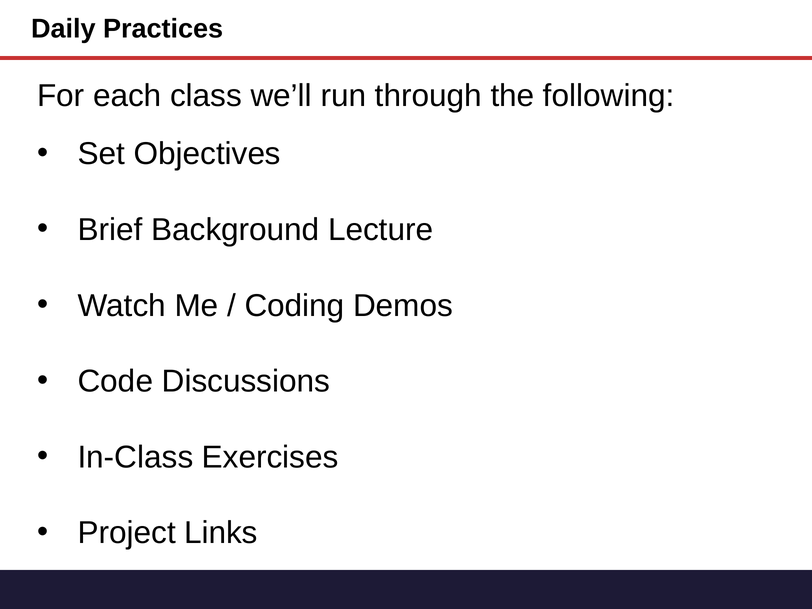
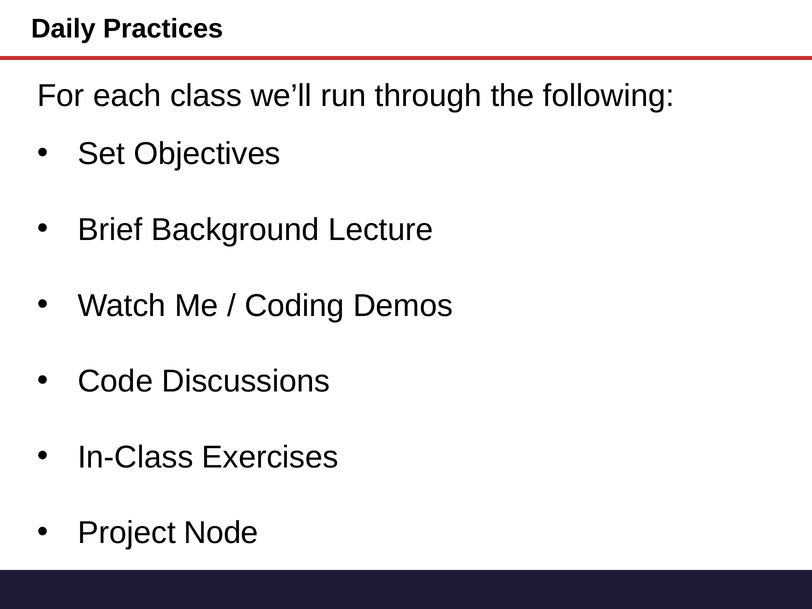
Links: Links -> Node
